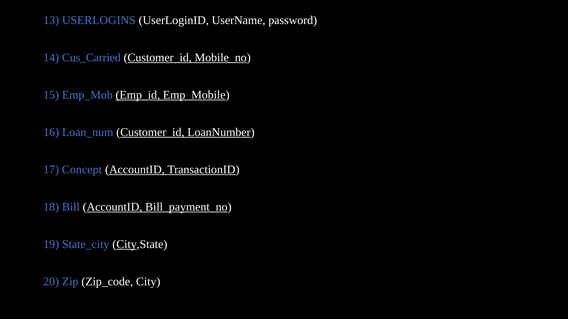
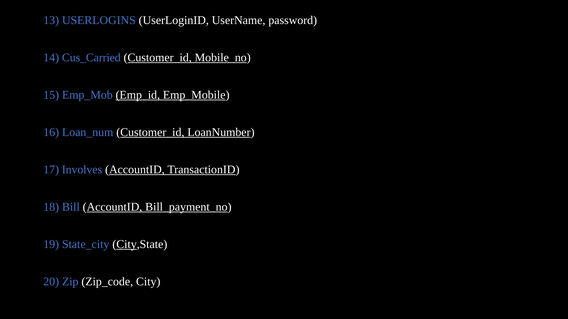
Concept: Concept -> Involves
